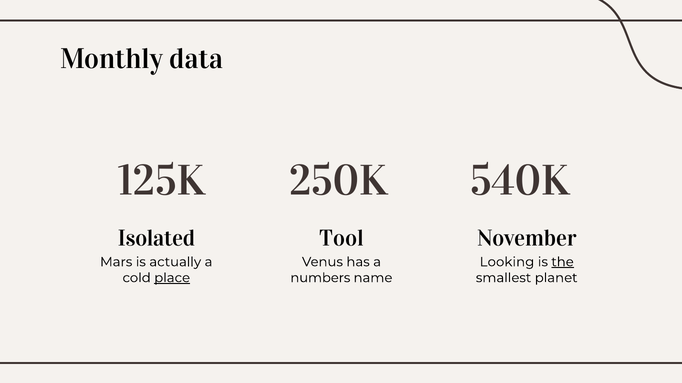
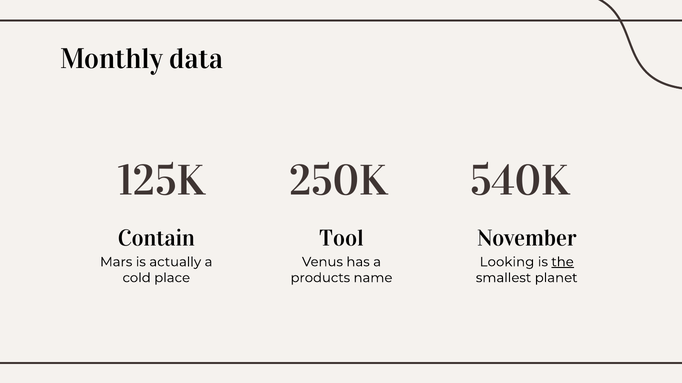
Isolated: Isolated -> Contain
place underline: present -> none
numbers: numbers -> products
